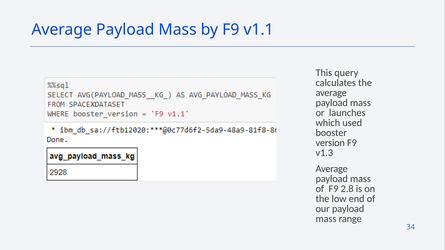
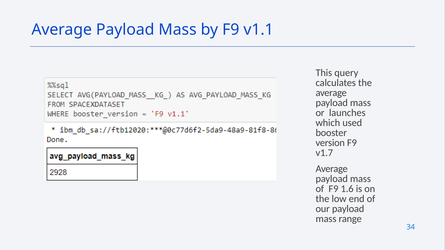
v1.3: v1.3 -> v1.7
2.8: 2.8 -> 1.6
